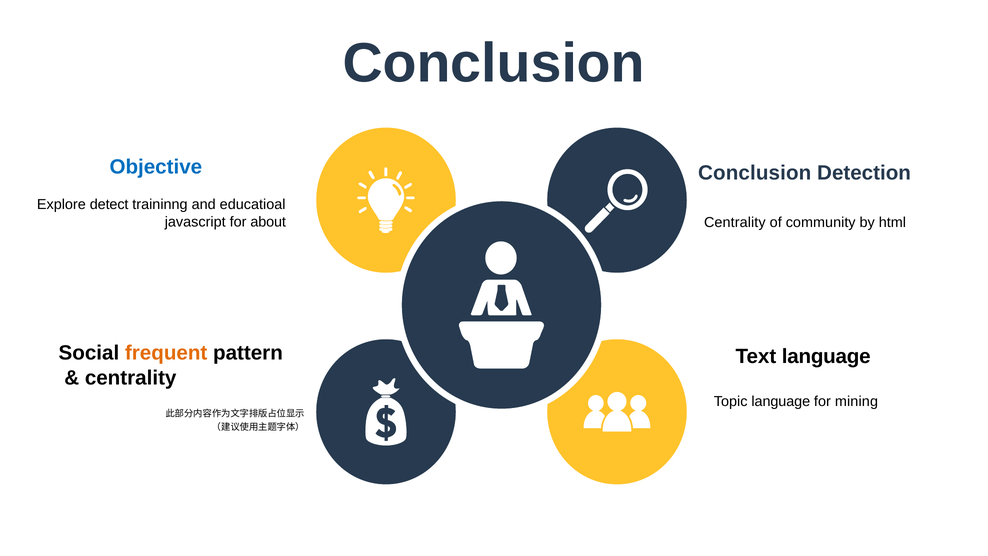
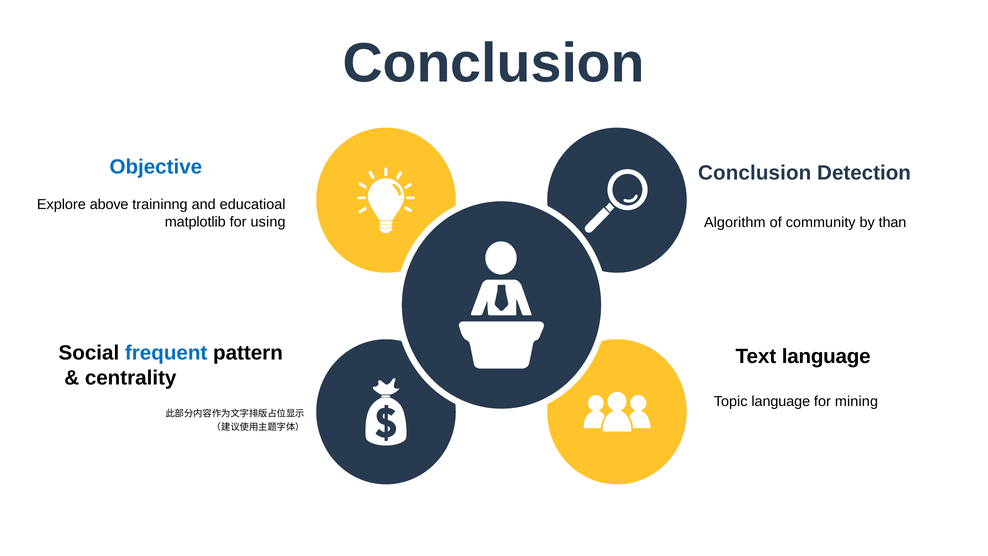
detect: detect -> above
javascript: javascript -> matplotlib
about: about -> using
Centrality at (735, 223): Centrality -> Algorithm
html: html -> than
frequent colour: orange -> blue
